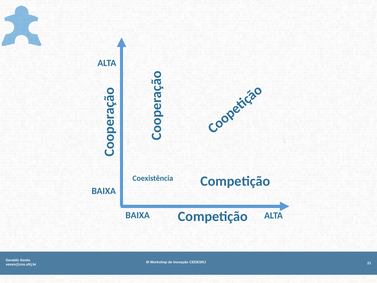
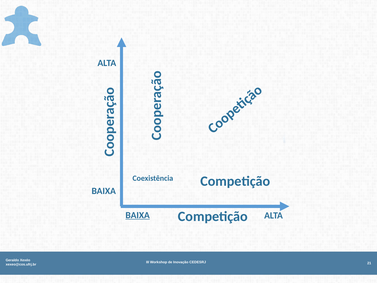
BAIXA at (138, 215) underline: none -> present
